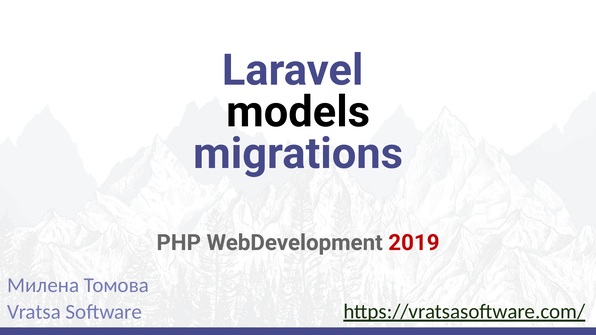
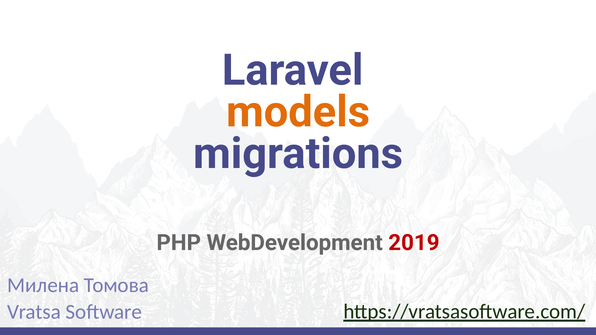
models colour: black -> orange
